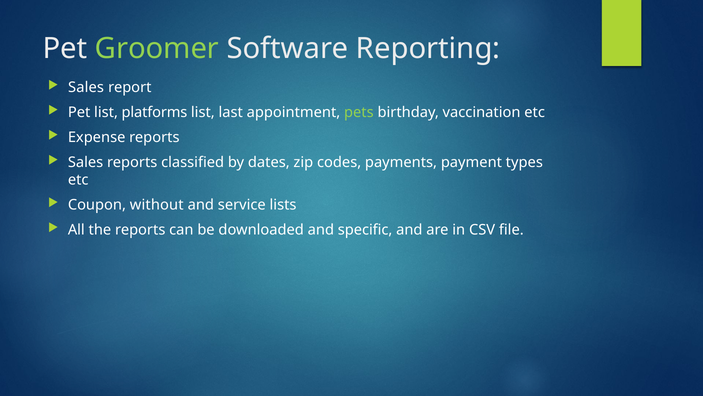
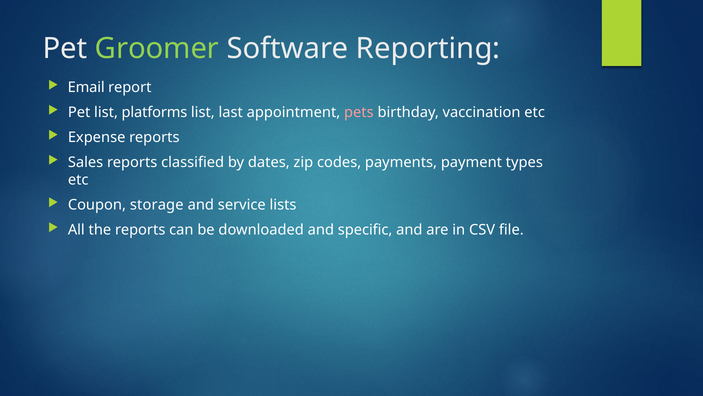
Sales at (86, 87): Sales -> Email
pets colour: light green -> pink
without: without -> storage
